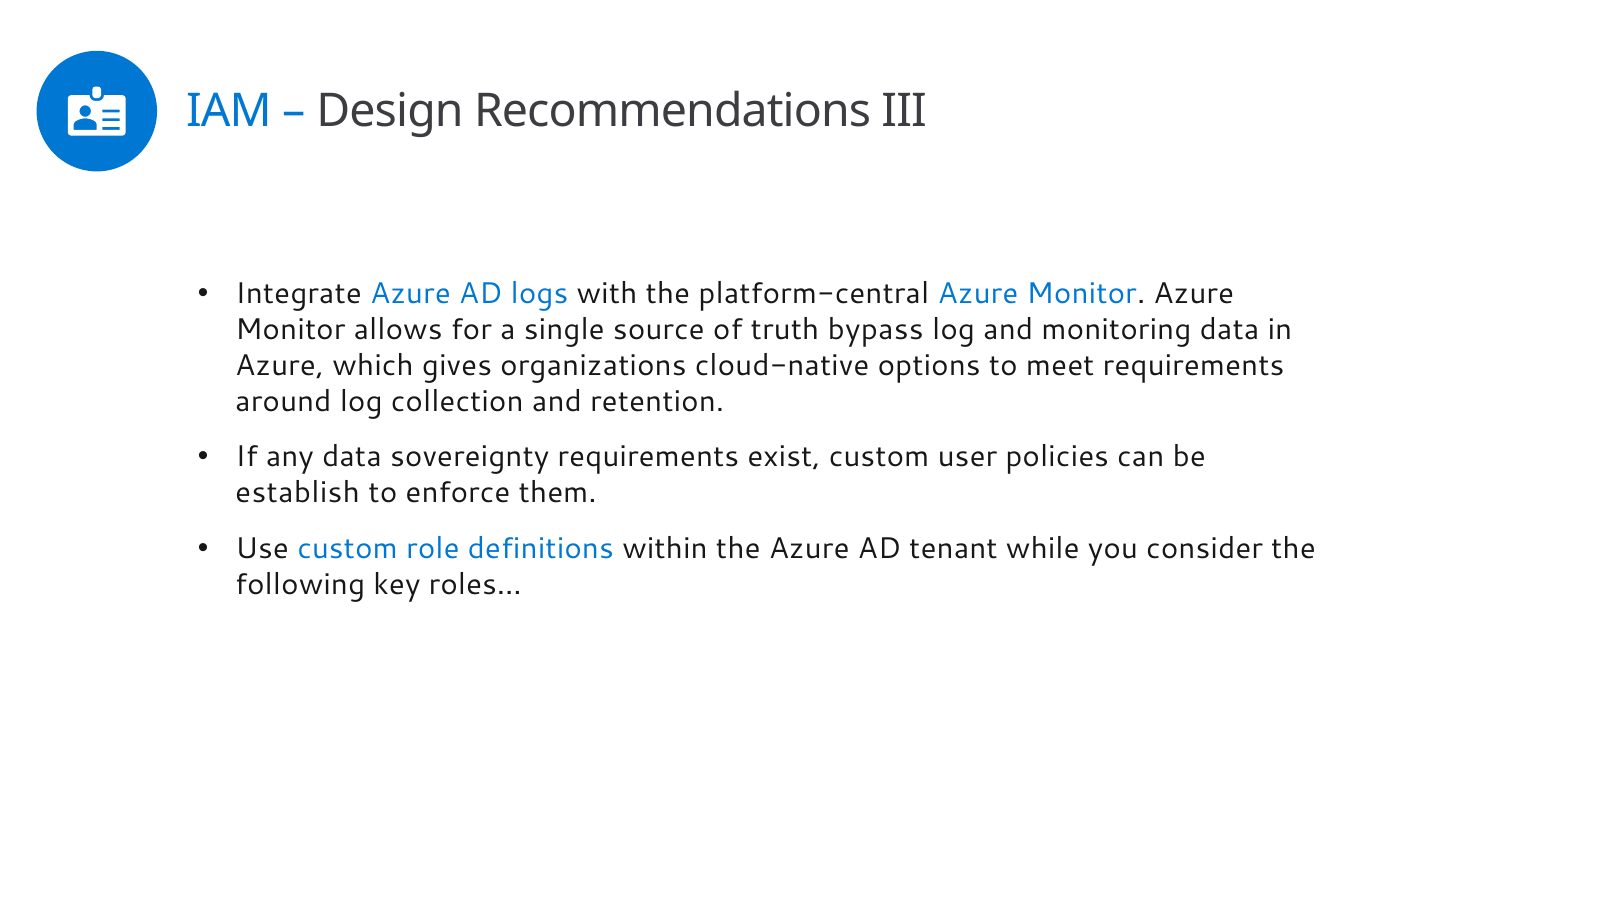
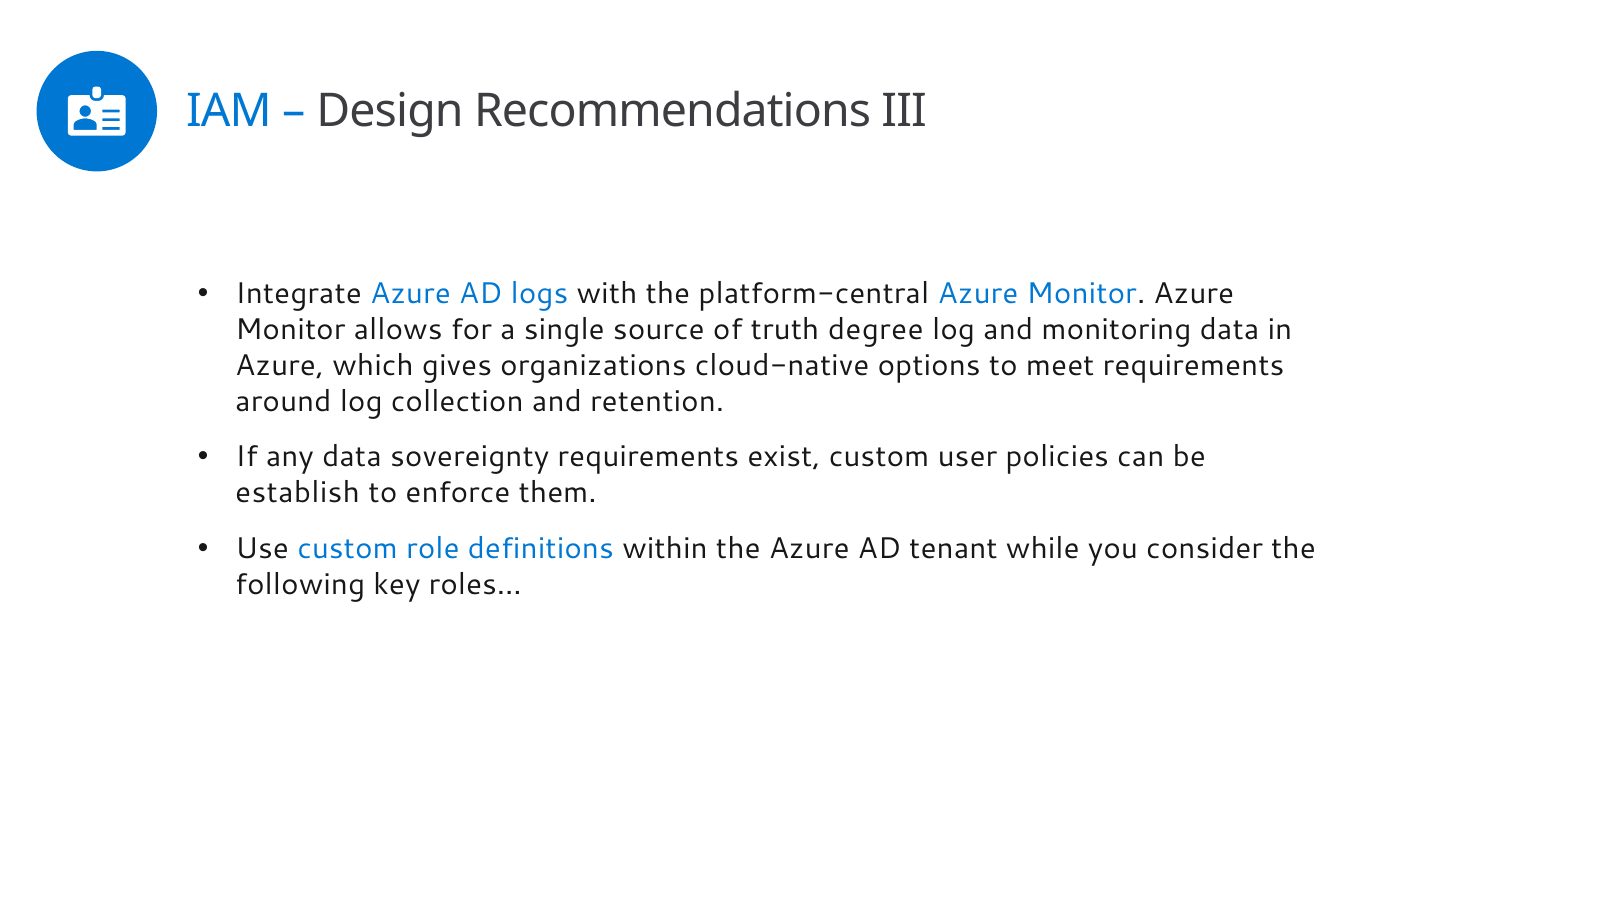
bypass: bypass -> degree
